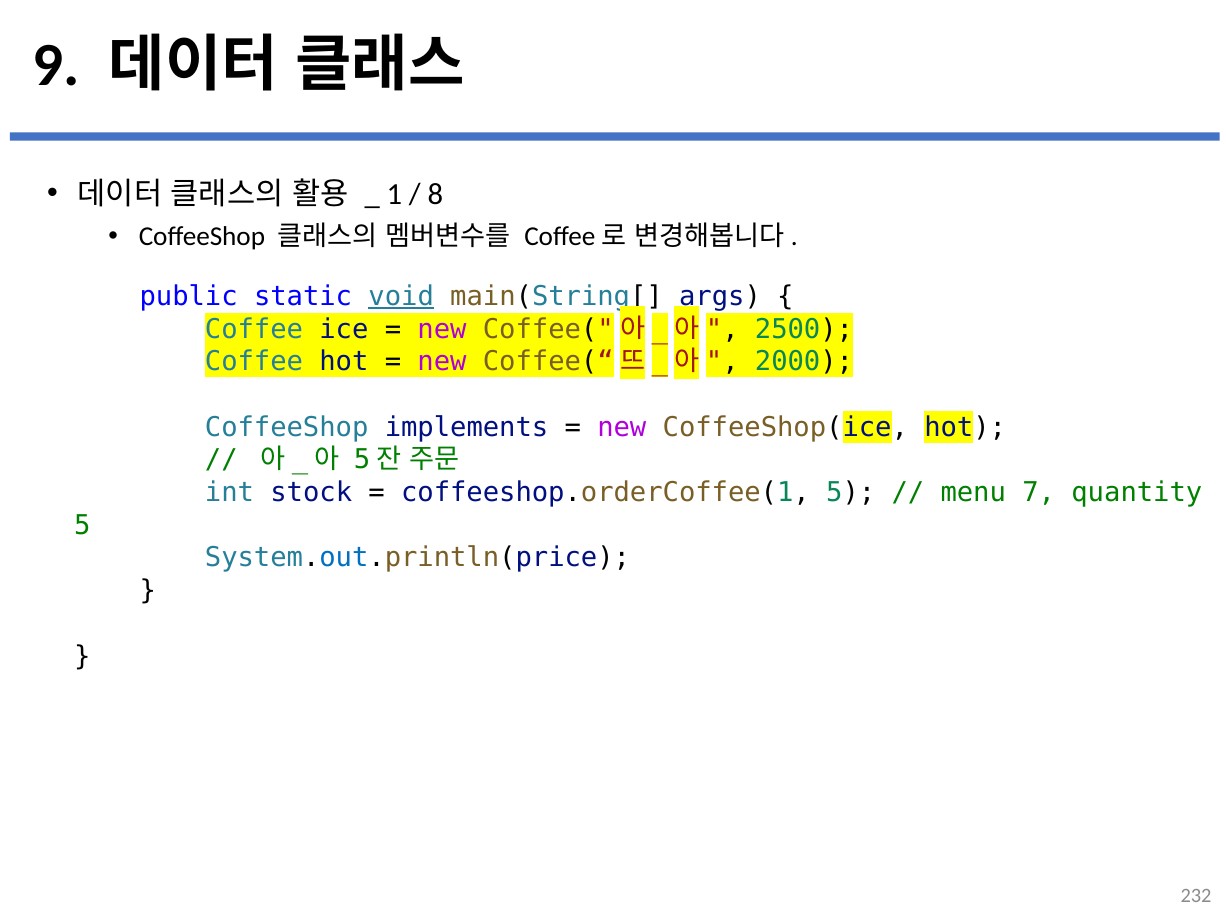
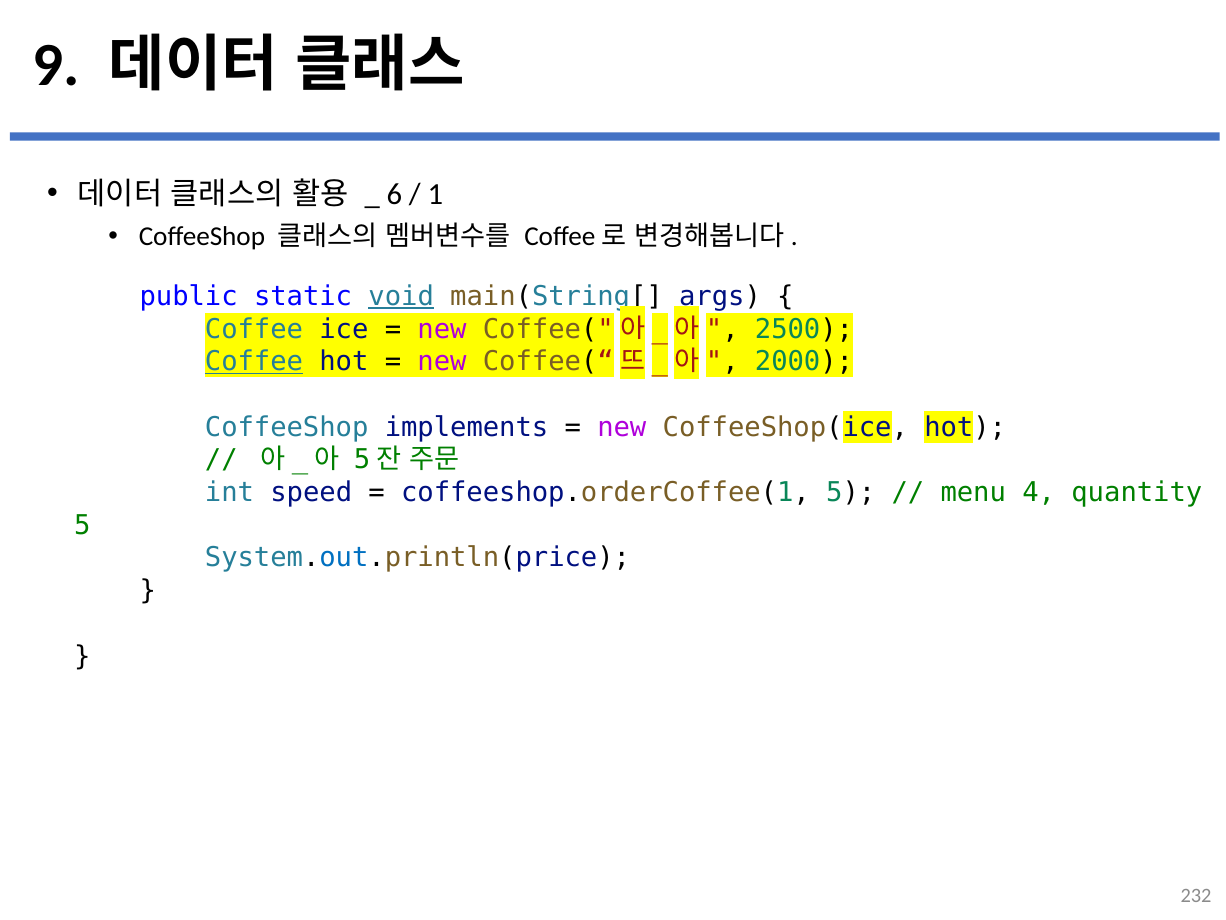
1: 1 -> 6
8: 8 -> 1
Coffee at (254, 362) underline: none -> present
stock: stock -> speed
7: 7 -> 4
